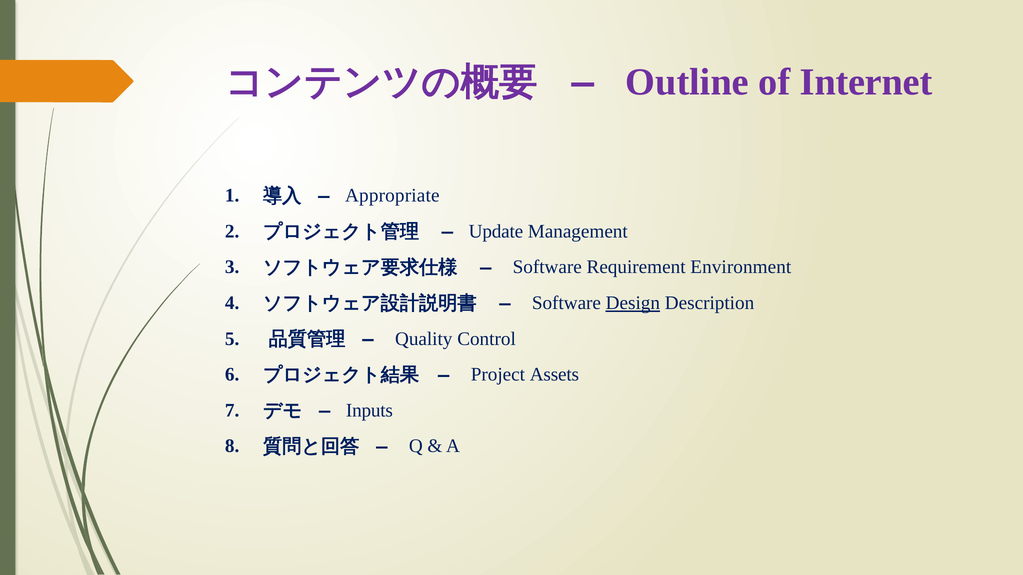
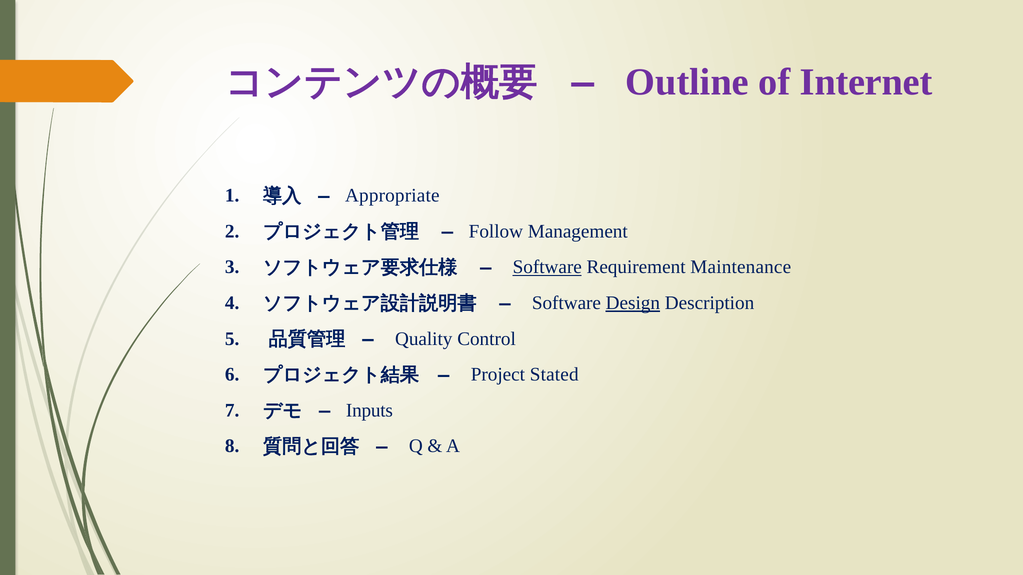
Update: Update -> Follow
Software at (547, 267) underline: none -> present
Environment: Environment -> Maintenance
Assets: Assets -> Stated
